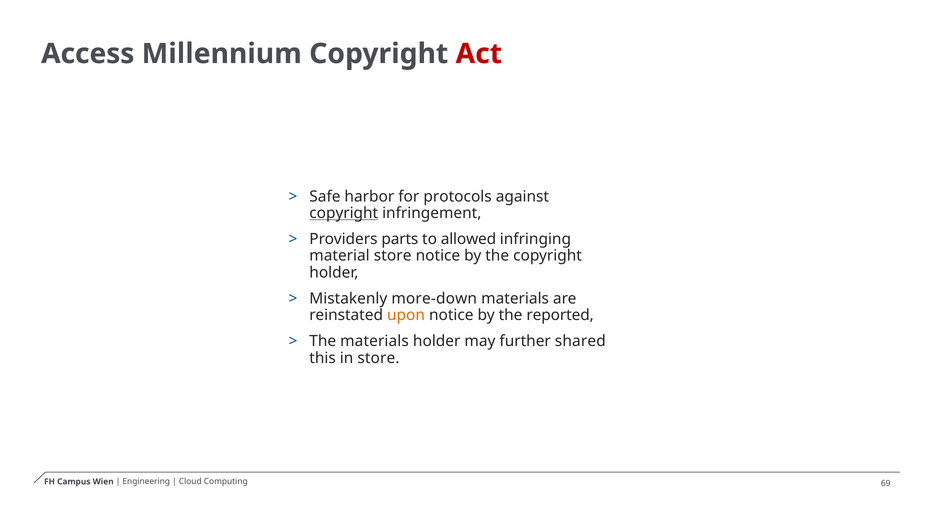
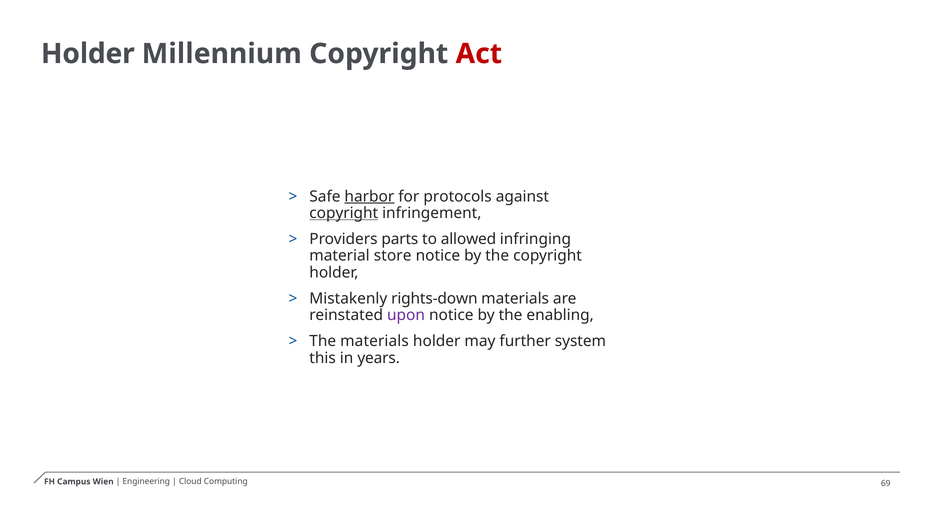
Access at (88, 54): Access -> Holder
harbor underline: none -> present
more-down: more-down -> rights-down
upon colour: orange -> purple
reported: reported -> enabling
shared: shared -> system
in store: store -> years
